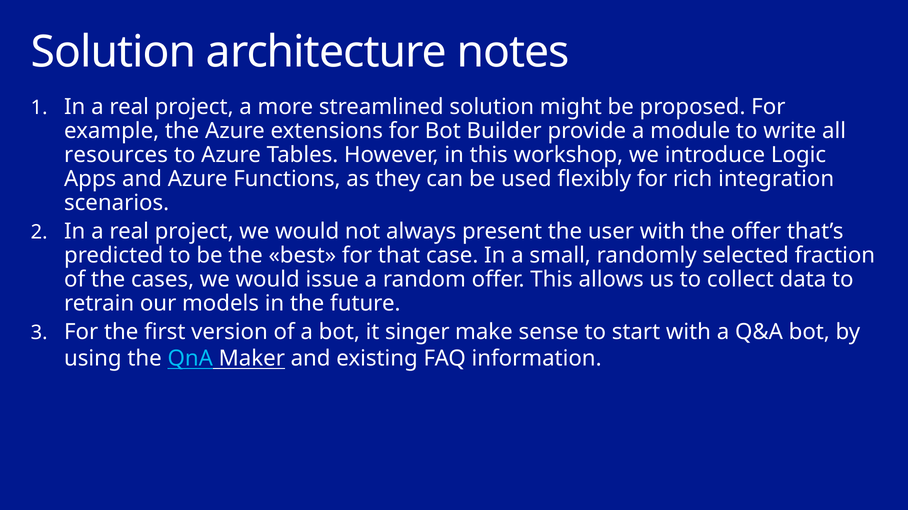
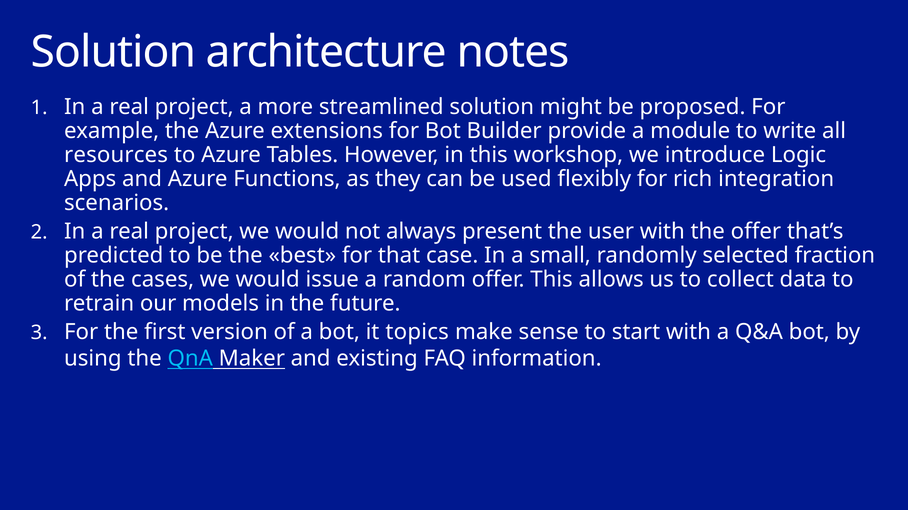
singer: singer -> topics
